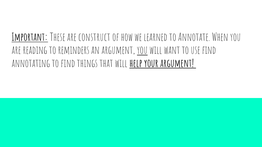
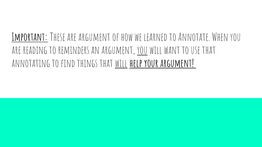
are construct: construct -> argument
use find: find -> that
will at (121, 64) underline: none -> present
